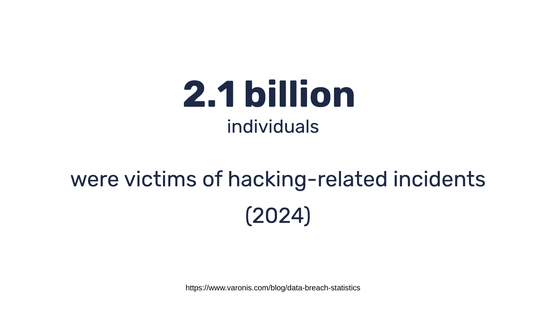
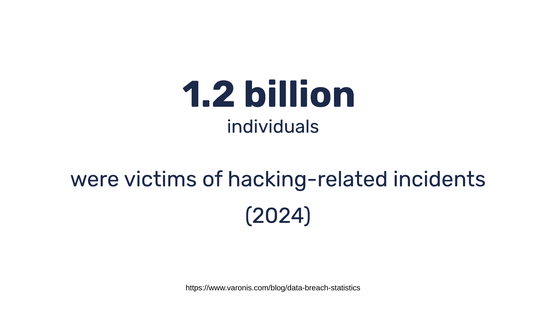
2.1: 2.1 -> 1.2
